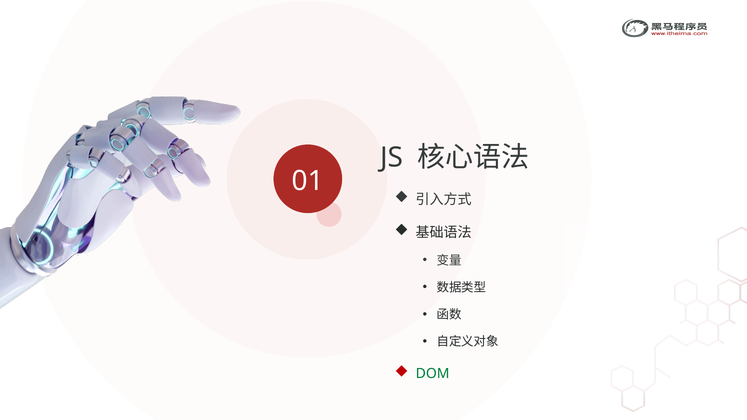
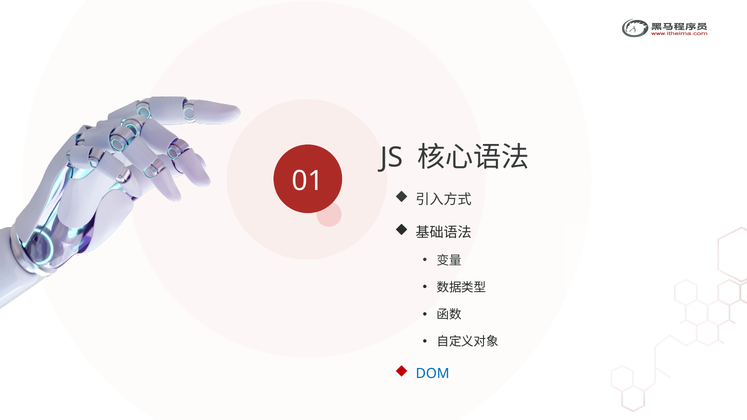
DOM colour: green -> blue
